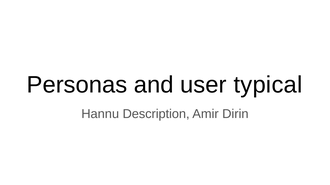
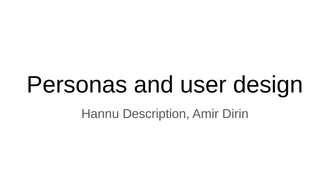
typical: typical -> design
